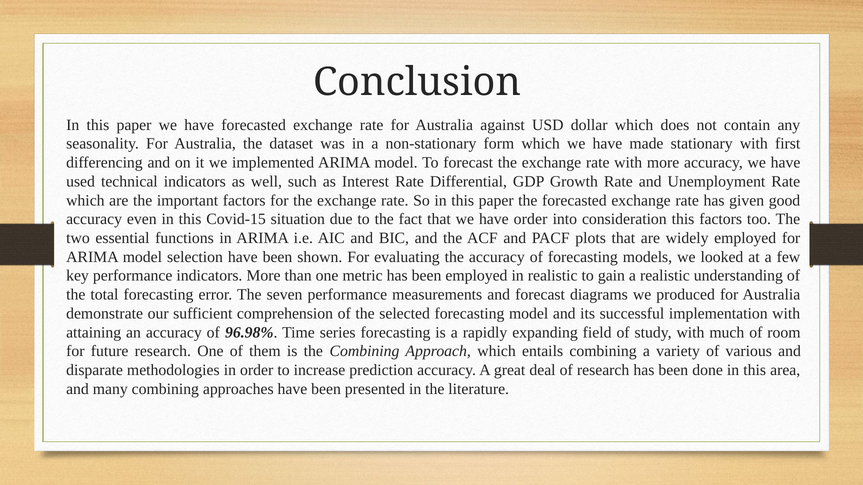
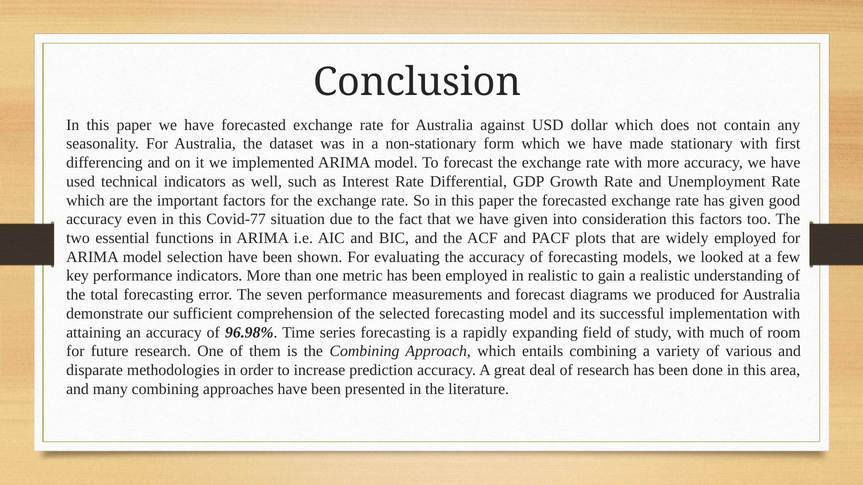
Covid-15: Covid-15 -> Covid-77
have order: order -> given
